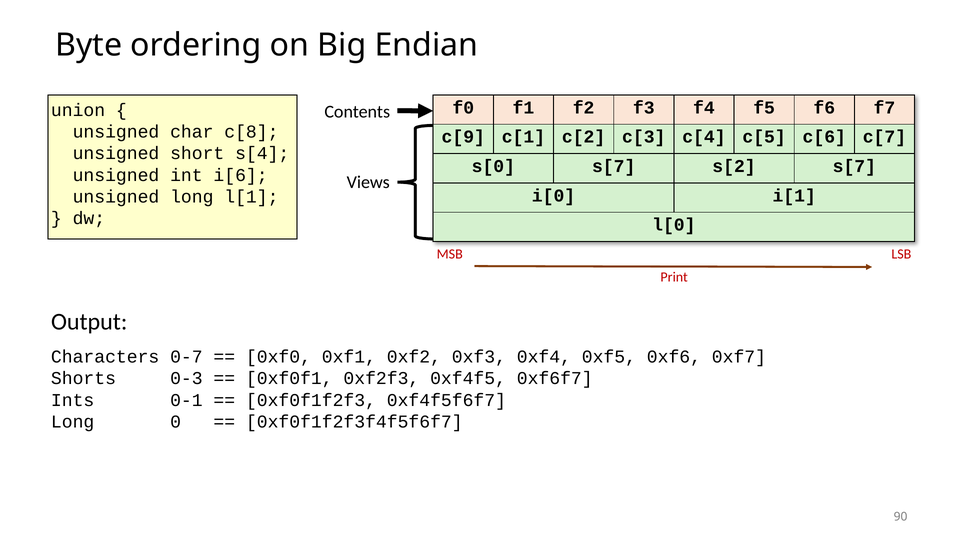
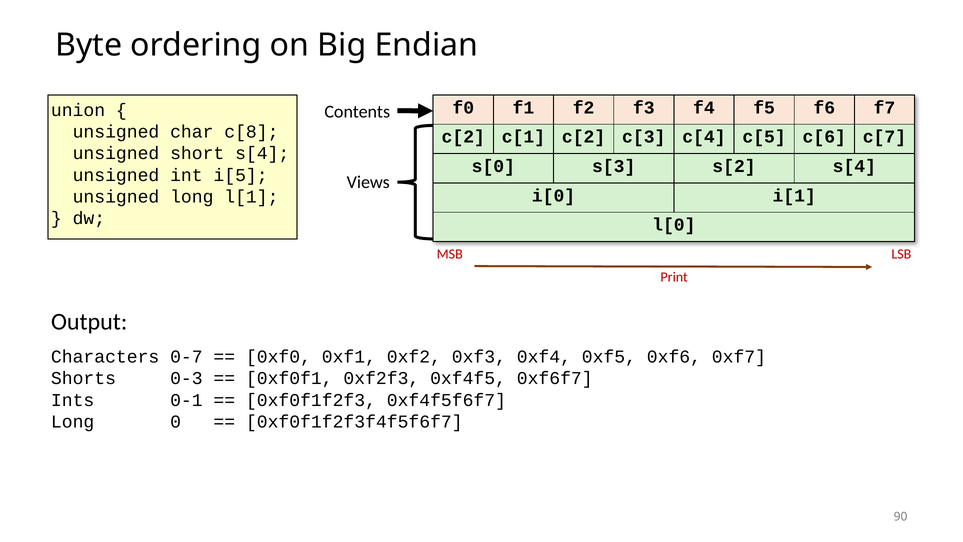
c[9 at (463, 137): c[9 -> c[2
s[0 s[7: s[7 -> s[3
s[2 s[7: s[7 -> s[4
i[6: i[6 -> i[5
